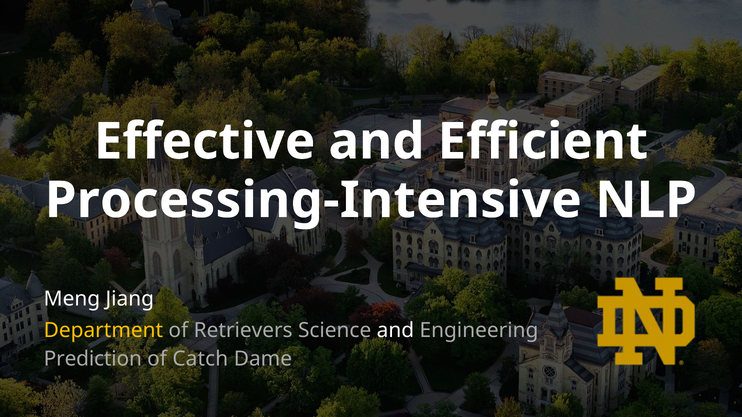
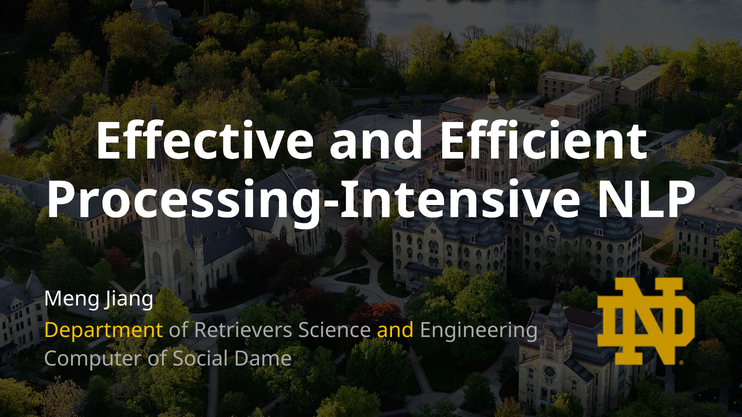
and at (395, 331) colour: white -> yellow
Prediction: Prediction -> Computer
Catch: Catch -> Social
